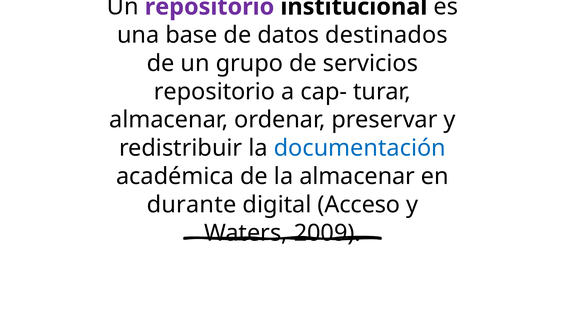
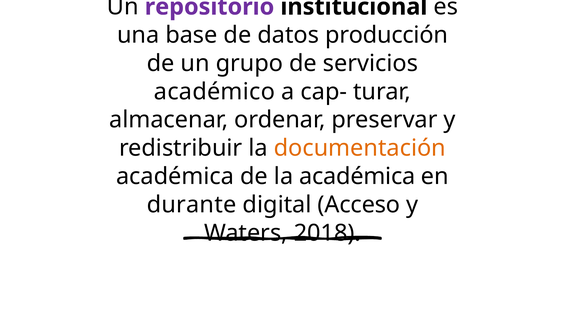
destinados: destinados -> producción
repositorio at (215, 92): repositorio -> académico
documentación colour: blue -> orange
la almacenar: almacenar -> académica
2009: 2009 -> 2018
